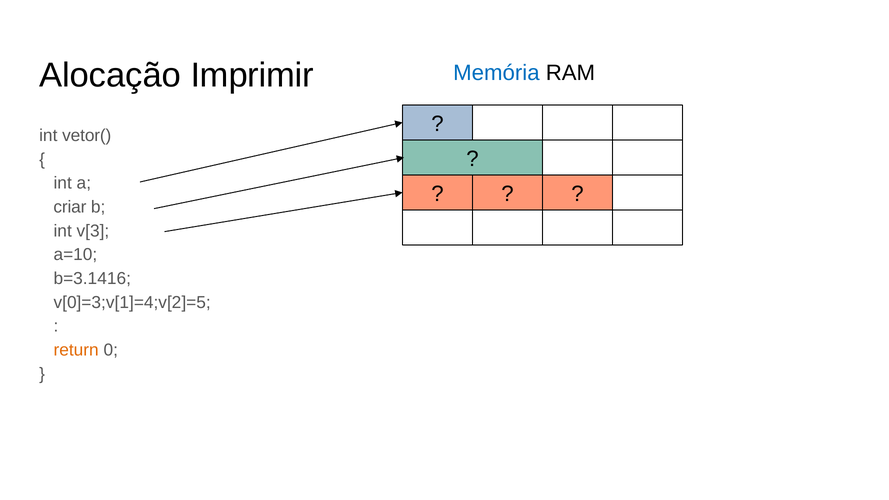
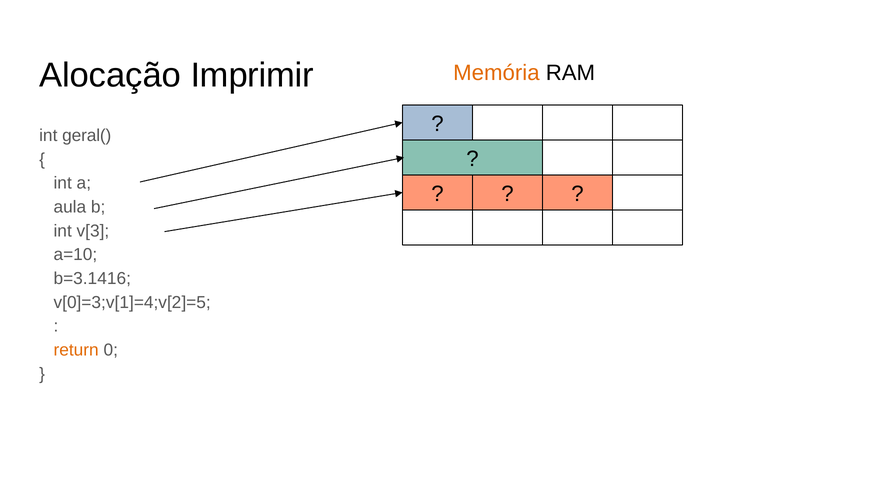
Memória colour: blue -> orange
vetor(: vetor( -> geral(
criar: criar -> aula
